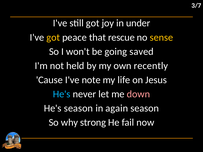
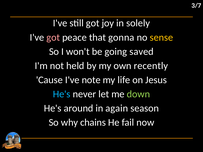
under: under -> solely
got at (53, 37) colour: yellow -> pink
rescue: rescue -> gonna
down colour: pink -> light green
He's season: season -> around
strong: strong -> chains
